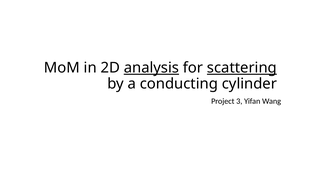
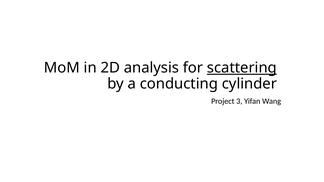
analysis underline: present -> none
